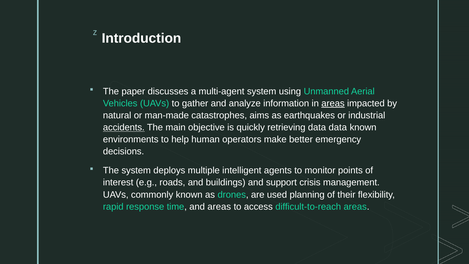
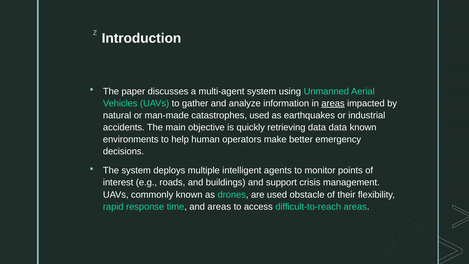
catastrophes aims: aims -> used
accidents underline: present -> none
planning: planning -> obstacle
